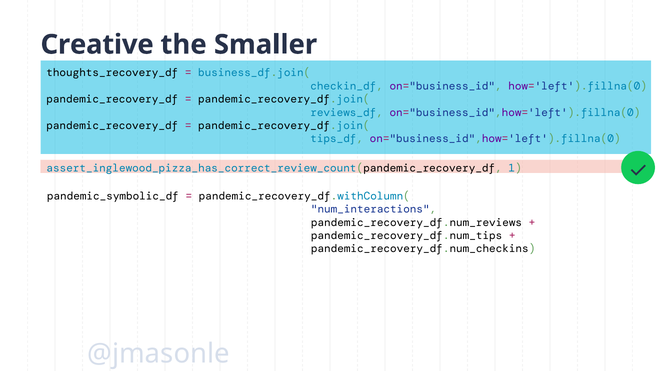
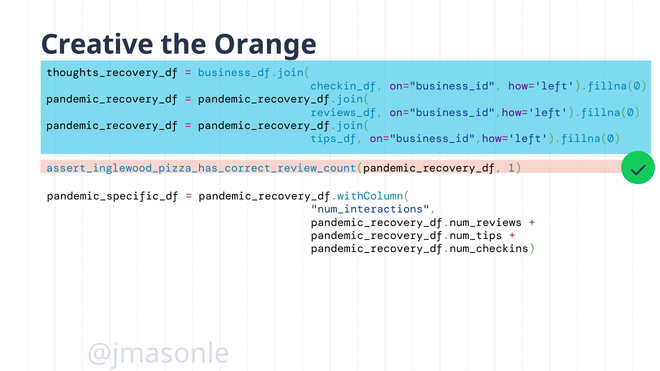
Smaller: Smaller -> Orange
pandemic_symbolic_df: pandemic_symbolic_df -> pandemic_specific_df
